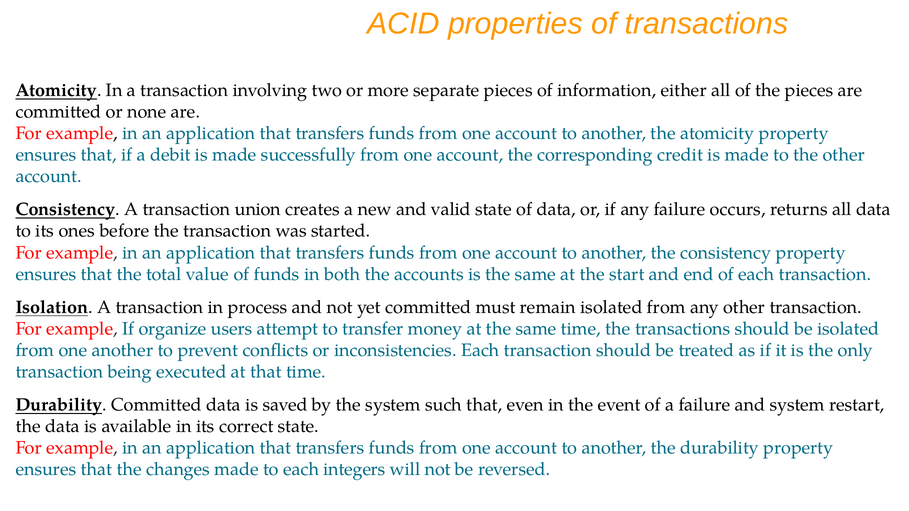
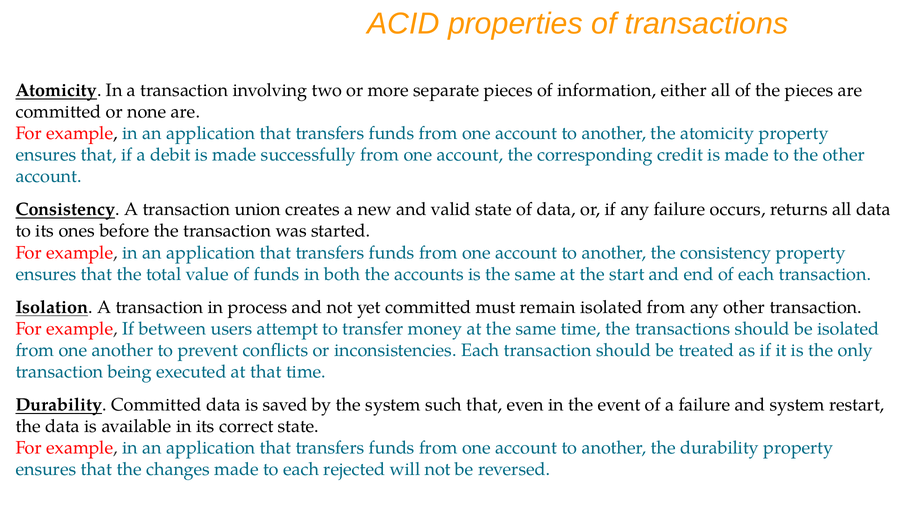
organize: organize -> between
integers: integers -> rejected
